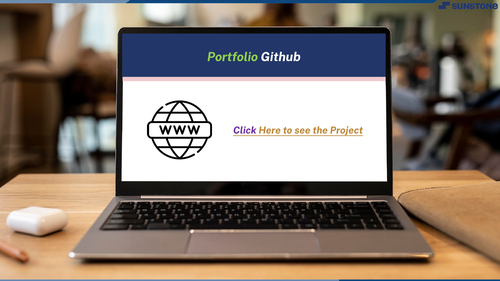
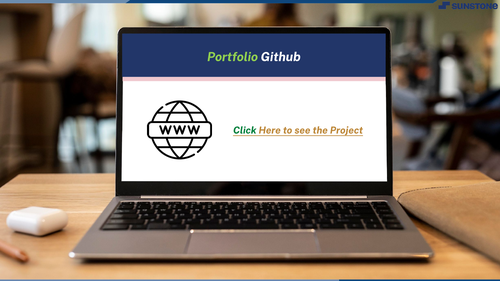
Click colour: purple -> green
